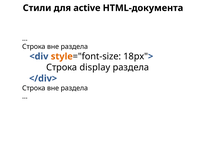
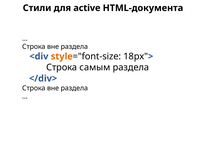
display: display -> самым
